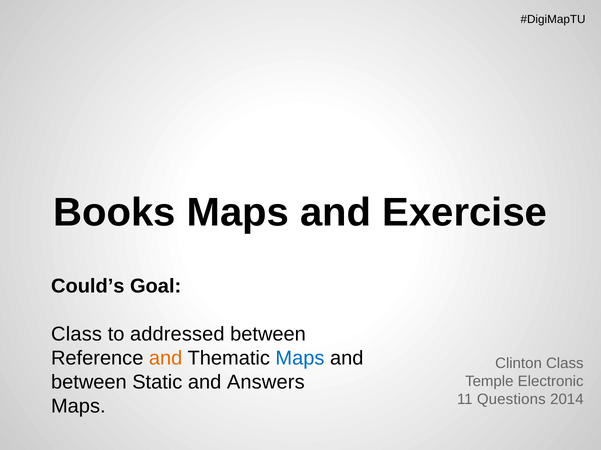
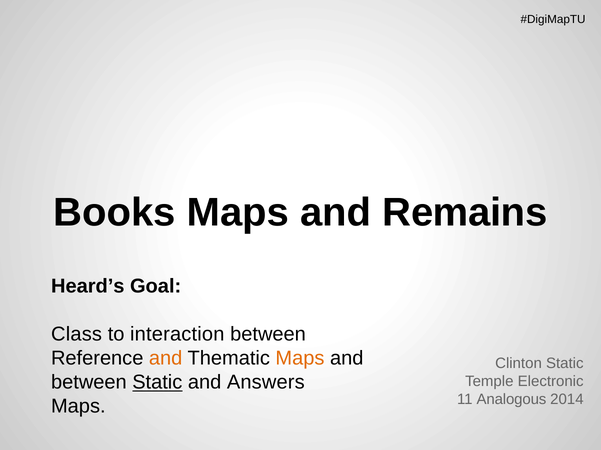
Exercise: Exercise -> Remains
Could’s: Could’s -> Heard’s
addressed: addressed -> interaction
Maps at (300, 359) colour: blue -> orange
Clinton Class: Class -> Static
Static at (157, 383) underline: none -> present
Questions: Questions -> Analogous
